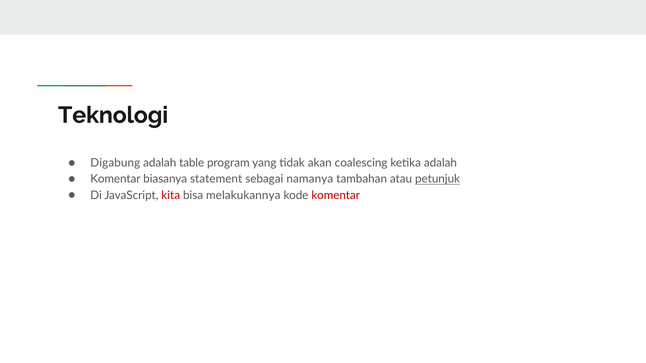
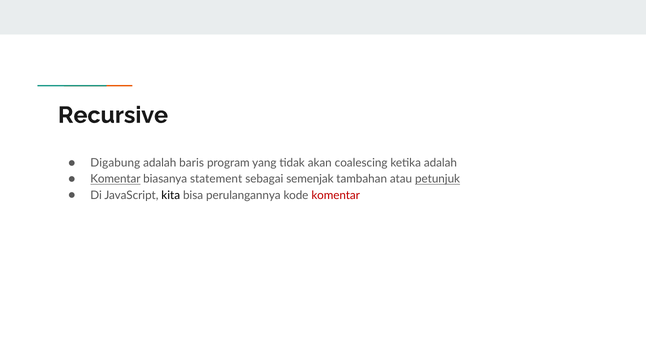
Teknologi: Teknologi -> Recursive
table: table -> baris
Komentar at (115, 179) underline: none -> present
namanya: namanya -> semenjak
kita colour: red -> black
melakukannya: melakukannya -> perulangannya
